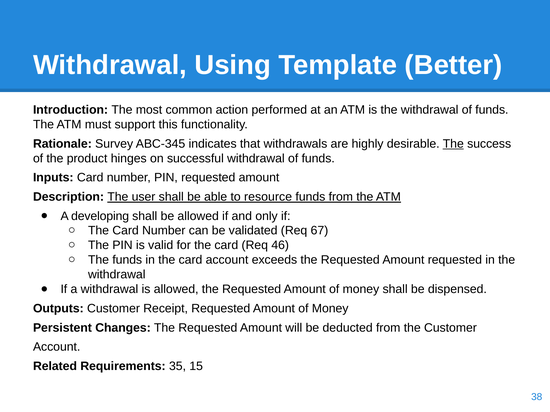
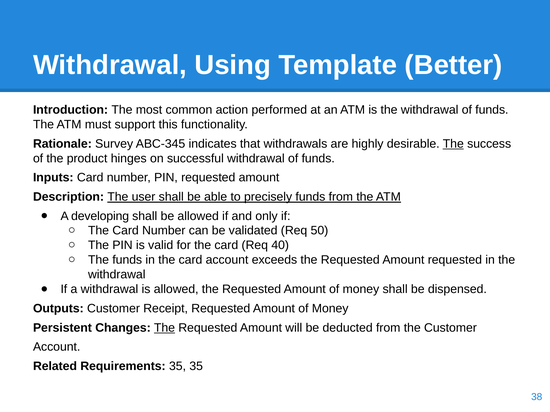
resource: resource -> precisely
67: 67 -> 50
46: 46 -> 40
The at (164, 328) underline: none -> present
35 15: 15 -> 35
